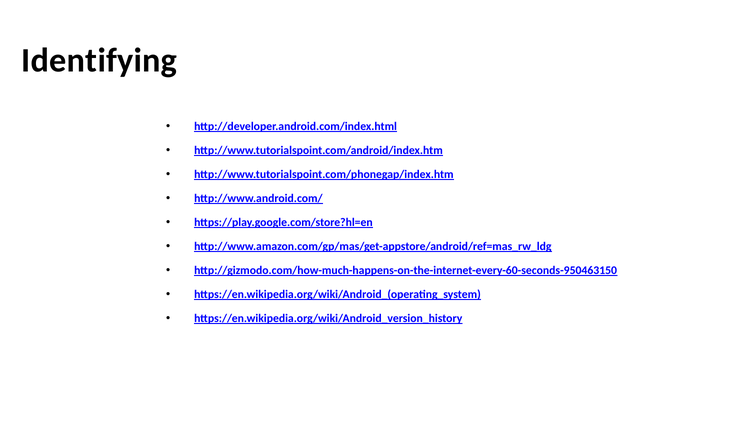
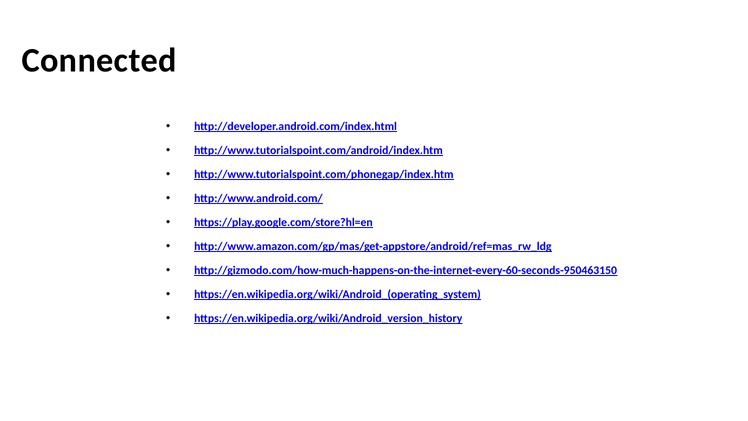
Identifying: Identifying -> Connected
